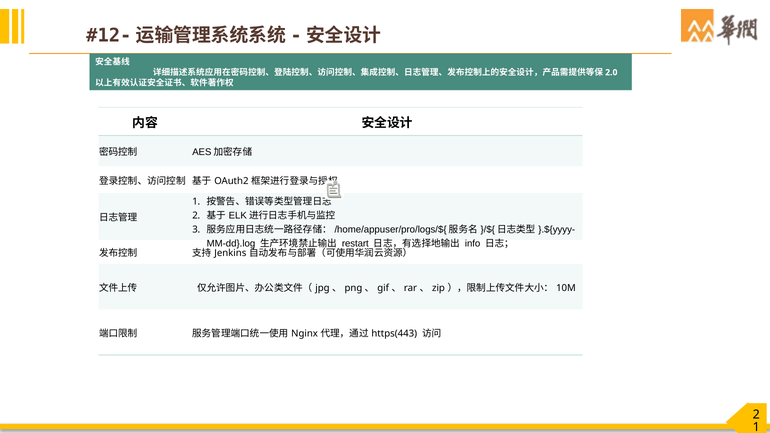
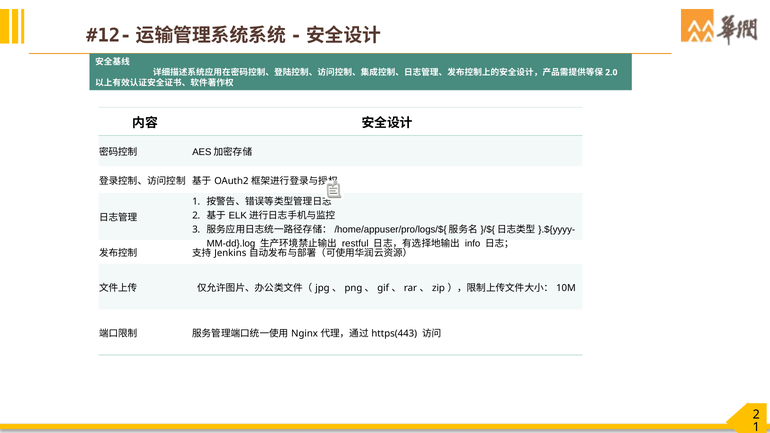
restart: restart -> restful
